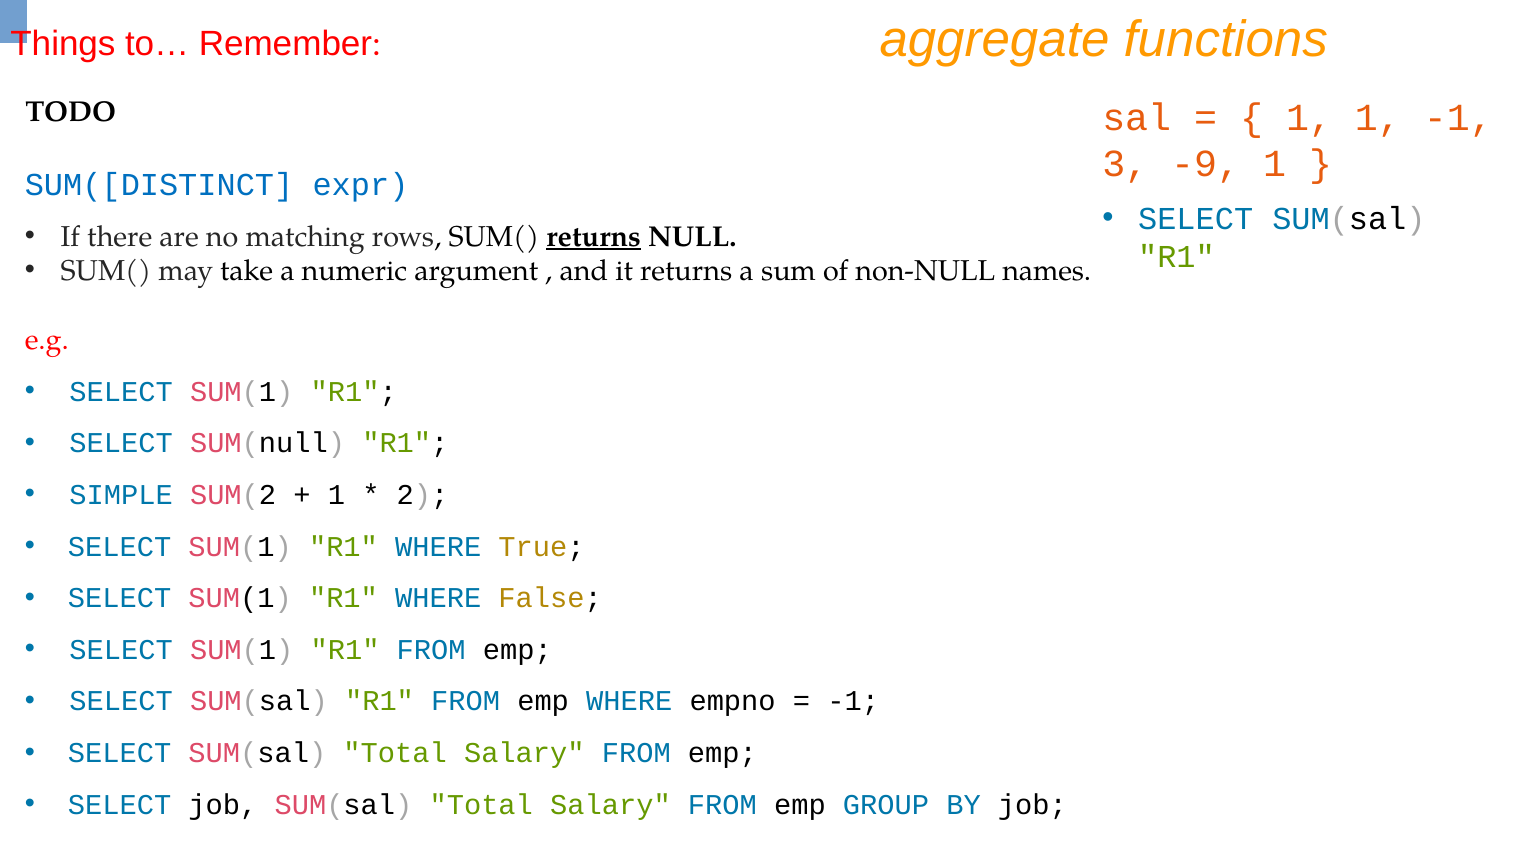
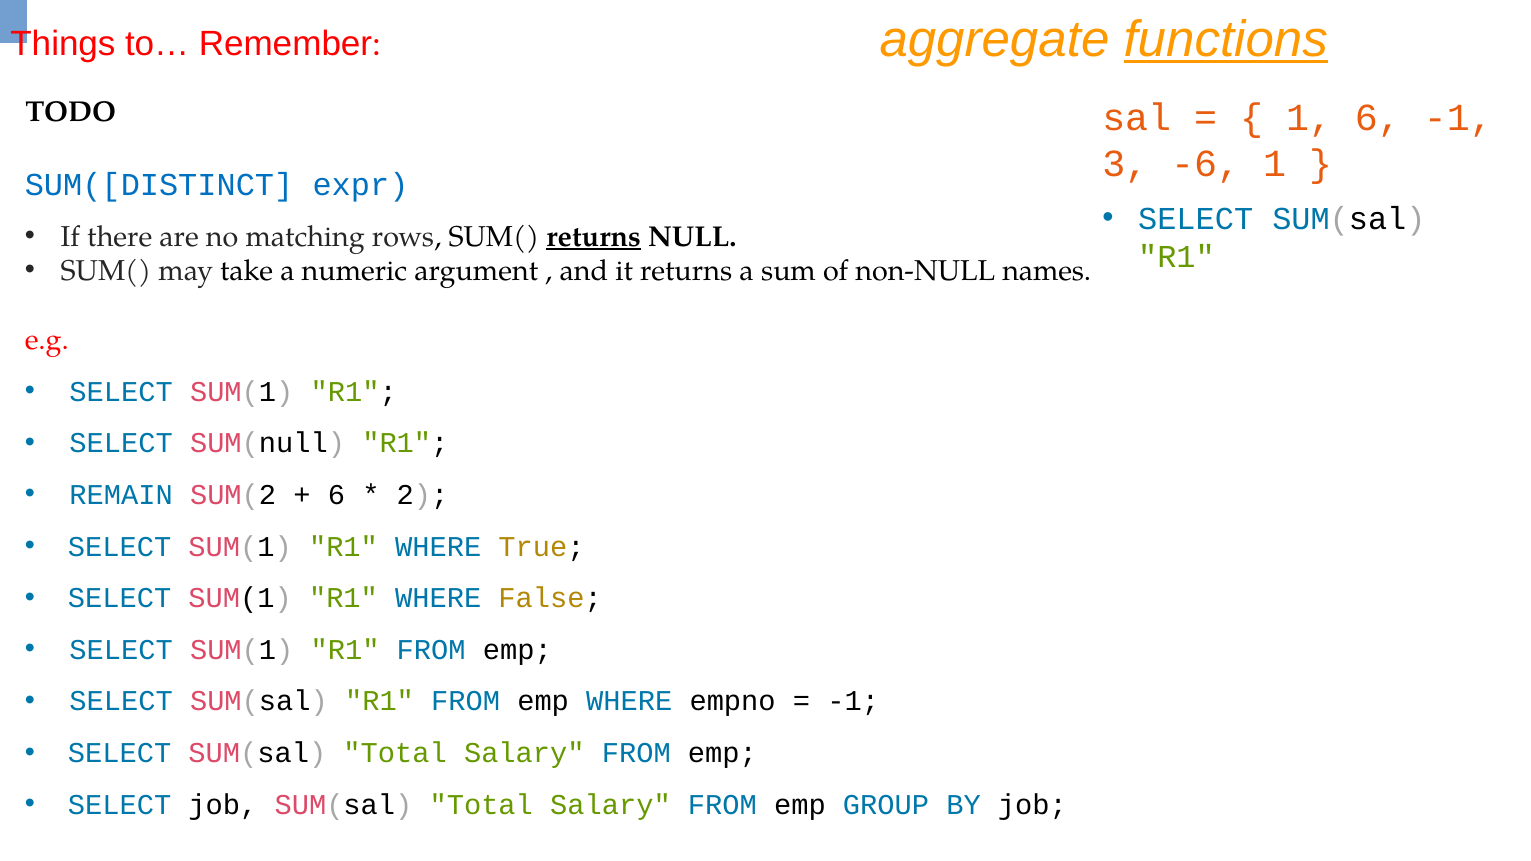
functions underline: none -> present
1 1: 1 -> 6
-9: -9 -> -6
SIMPLE: SIMPLE -> REMAIN
1 at (336, 495): 1 -> 6
